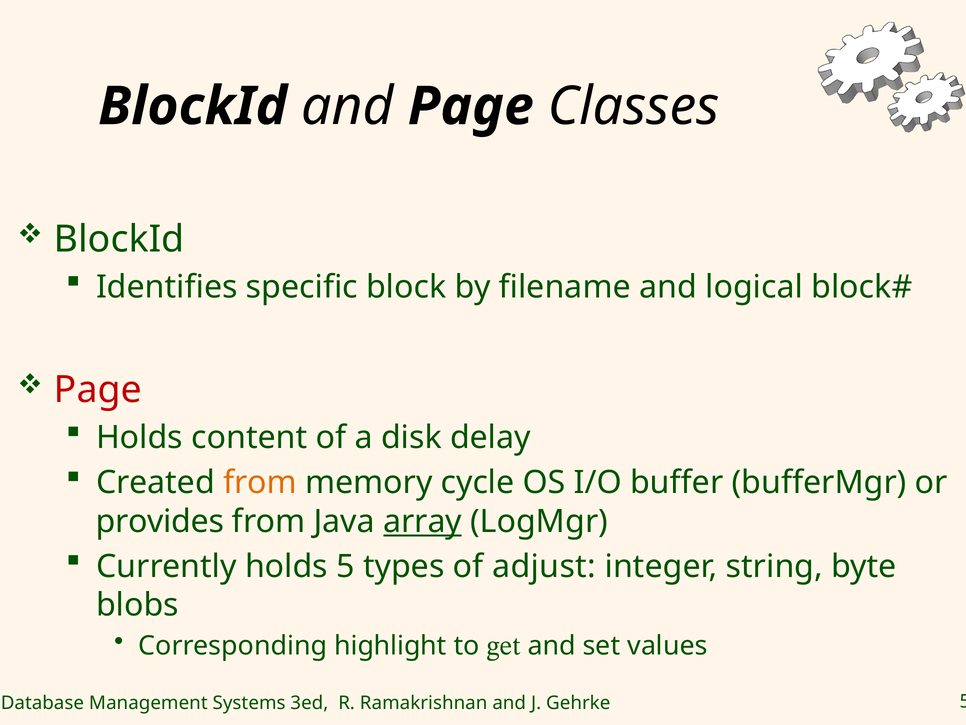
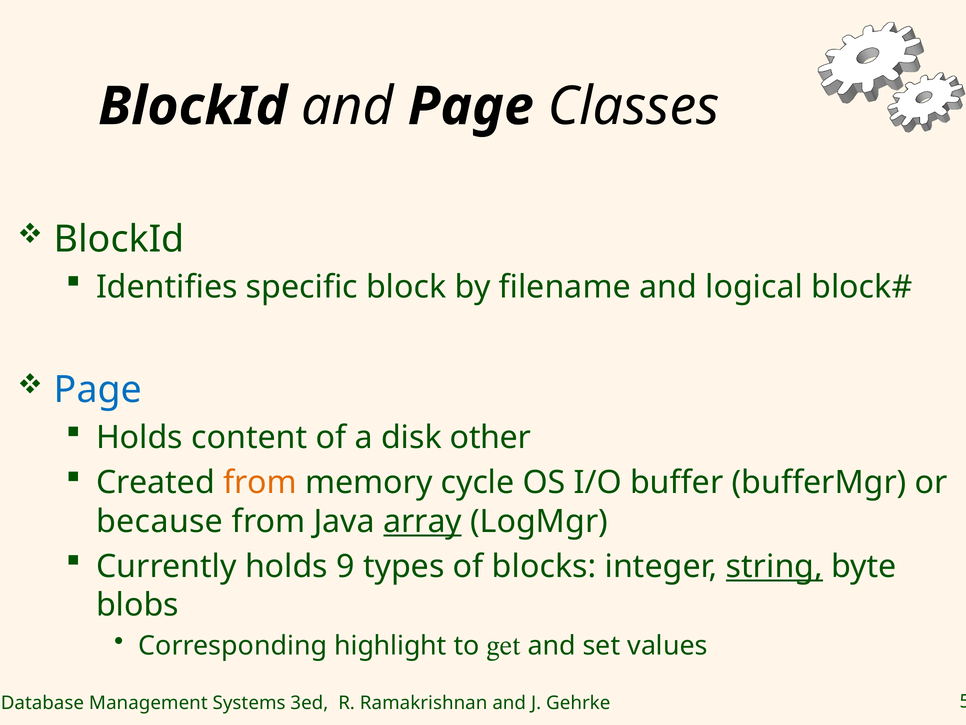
Page at (98, 389) colour: red -> blue
delay: delay -> other
provides: provides -> because
5: 5 -> 9
adjust: adjust -> blocks
string underline: none -> present
